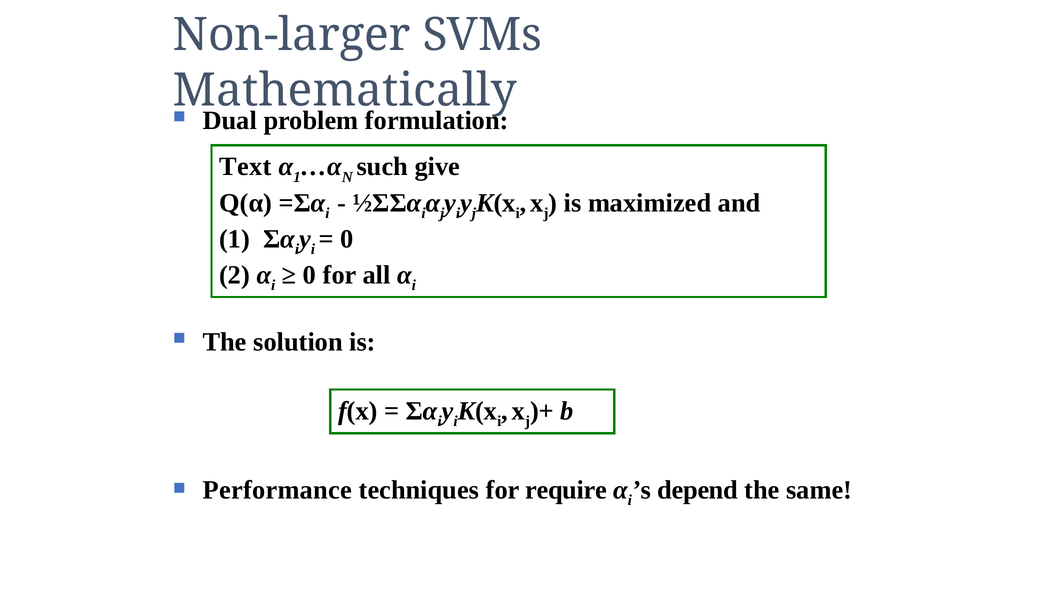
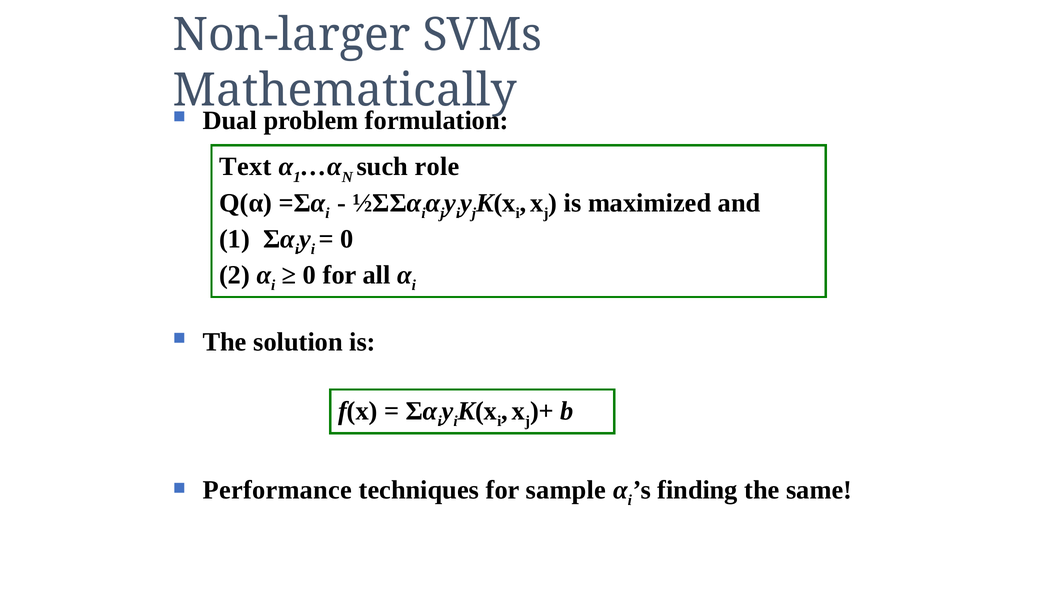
give: give -> role
require: require -> sample
depend: depend -> finding
